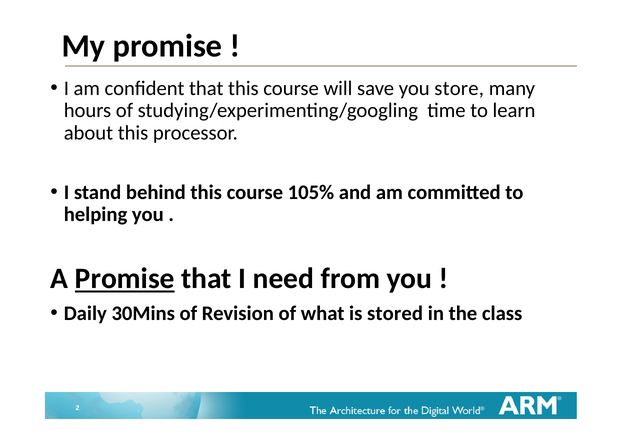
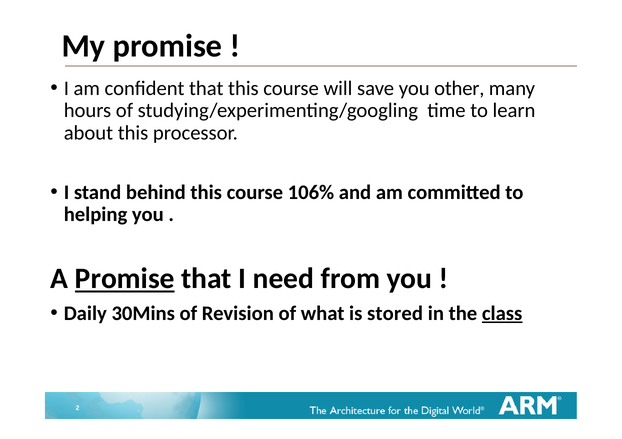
store: store -> other
105%: 105% -> 106%
class underline: none -> present
